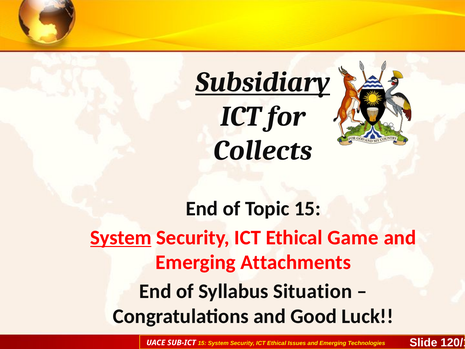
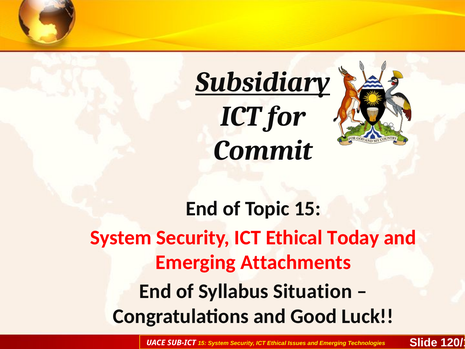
Collects: Collects -> Commit
System at (121, 237) underline: present -> none
Game: Game -> Today
